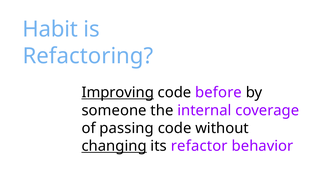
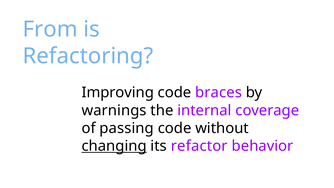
Habit: Habit -> From
Improving underline: present -> none
before: before -> braces
someone: someone -> warnings
